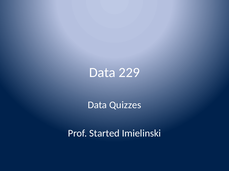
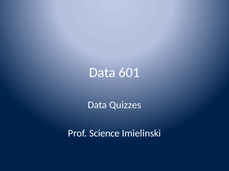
229: 229 -> 601
Started: Started -> Science
